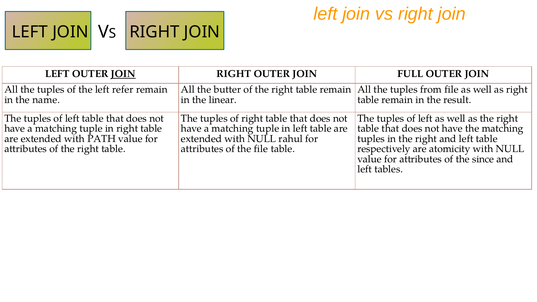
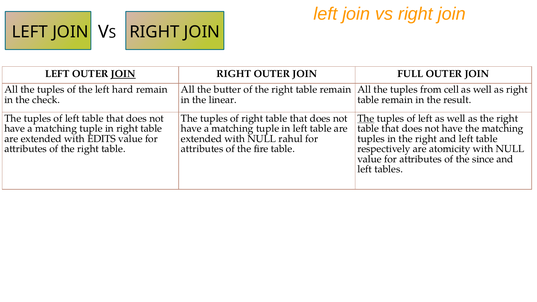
refer: refer -> hard
from file: file -> cell
name: name -> check
The at (366, 119) underline: none -> present
PATH: PATH -> EDITS
the file: file -> fire
